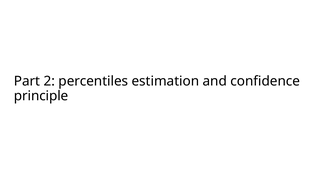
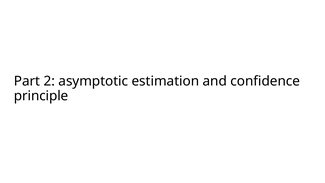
percentiles: percentiles -> asymptotic
